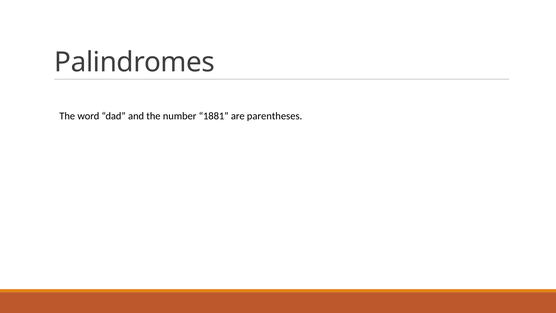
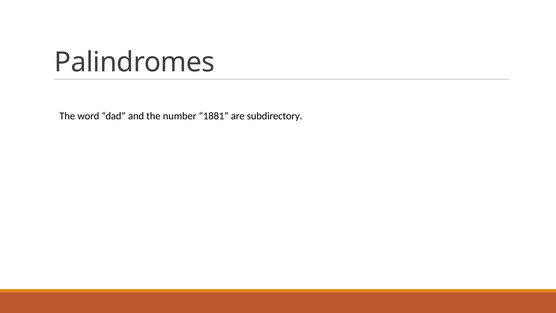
parentheses: parentheses -> subdirectory
